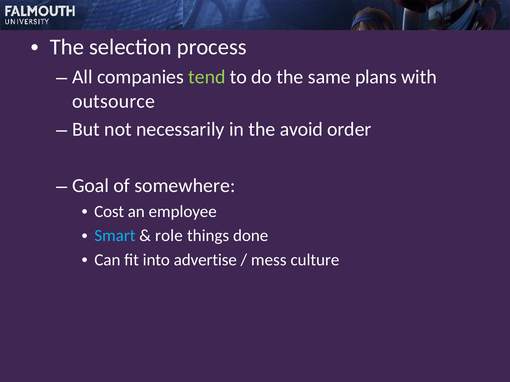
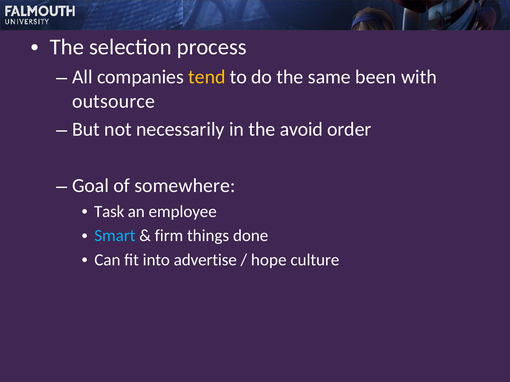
tend colour: light green -> yellow
plans: plans -> been
Cost: Cost -> Task
role: role -> firm
mess: mess -> hope
